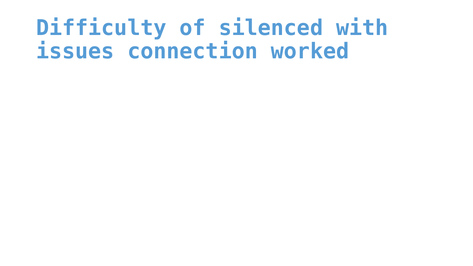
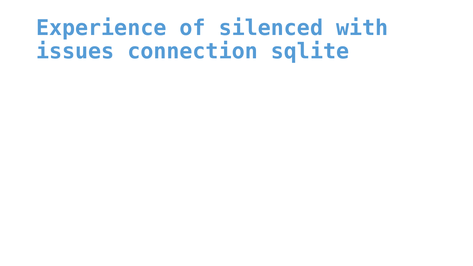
Difficulty: Difficulty -> Experience
worked: worked -> sqlite
